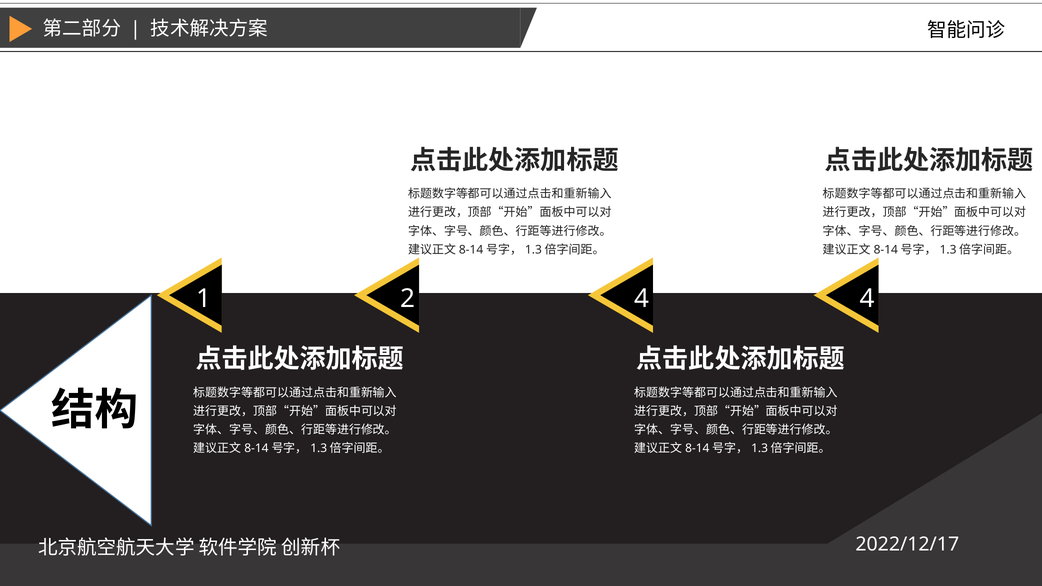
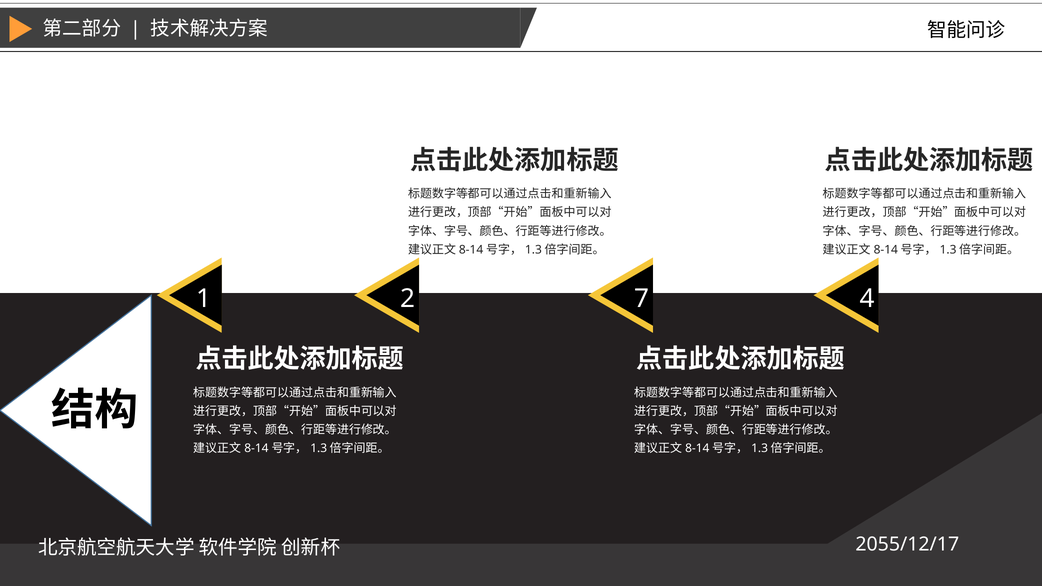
2 4: 4 -> 7
2022/12/17: 2022/12/17 -> 2055/12/17
